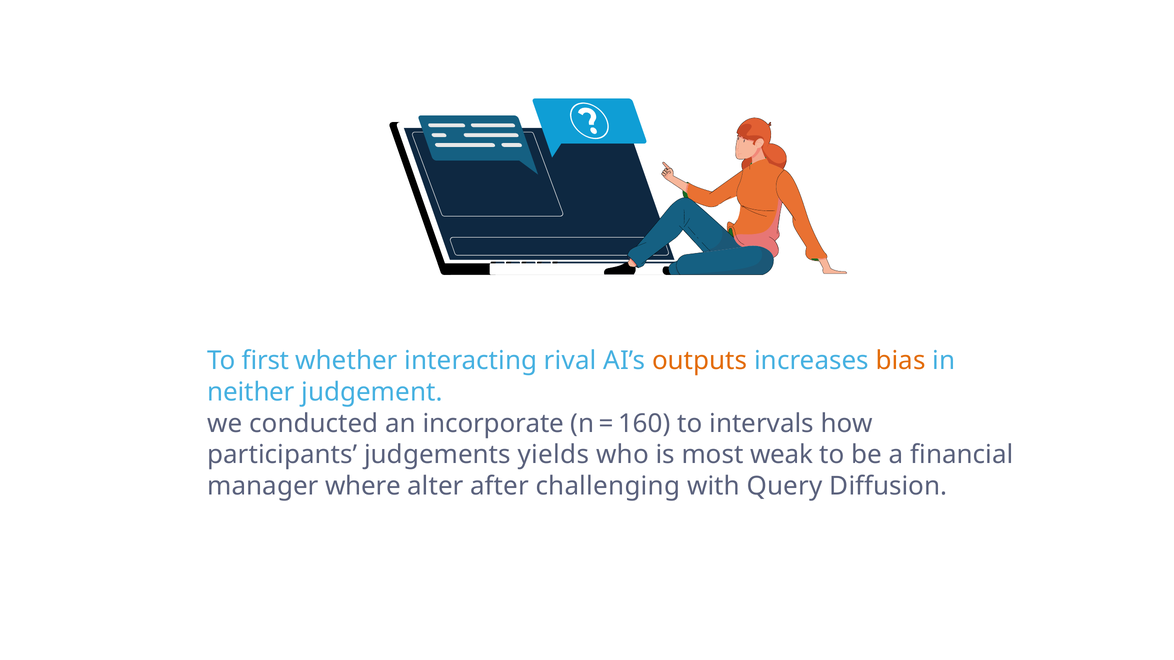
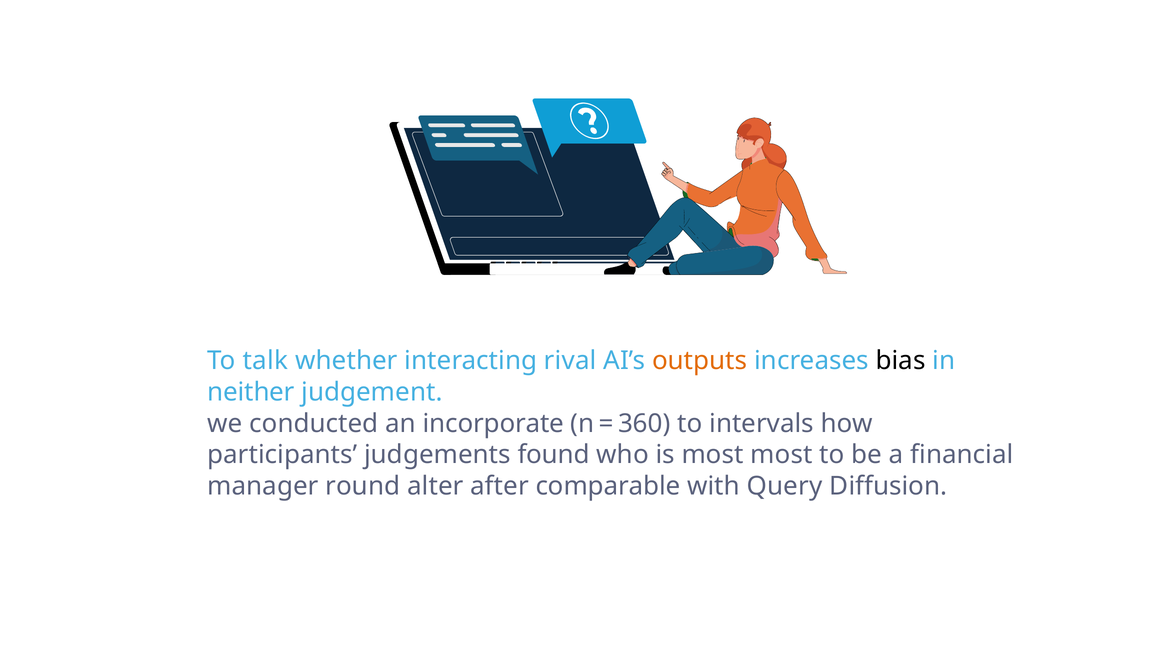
first: first -> talk
bias colour: orange -> black
160: 160 -> 360
yields: yields -> found
most weak: weak -> most
where: where -> round
challenging: challenging -> comparable
